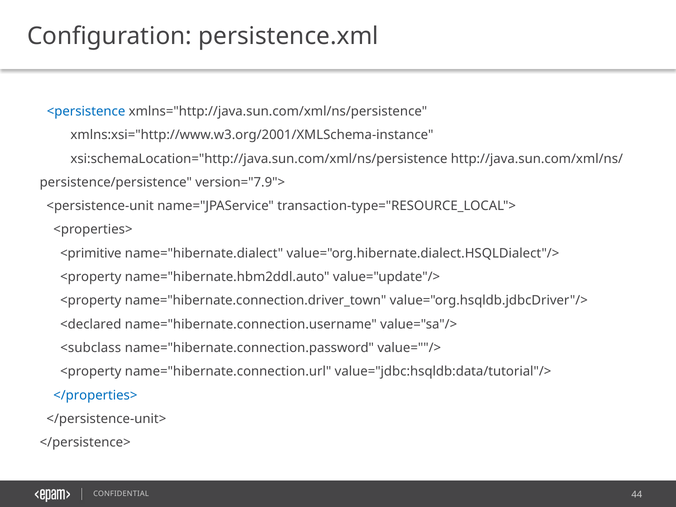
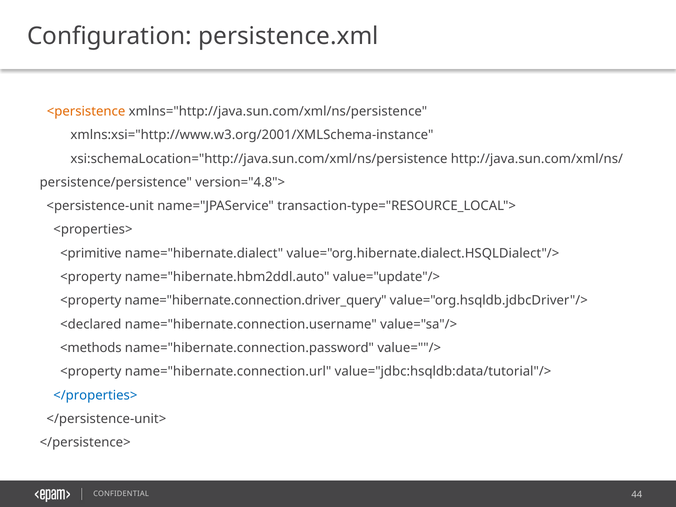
<persistence colour: blue -> orange
version="7.9">: version="7.9"> -> version="4.8">
name="hibernate.connection.driver_town: name="hibernate.connection.driver_town -> name="hibernate.connection.driver_query
<subclass: <subclass -> <methods
